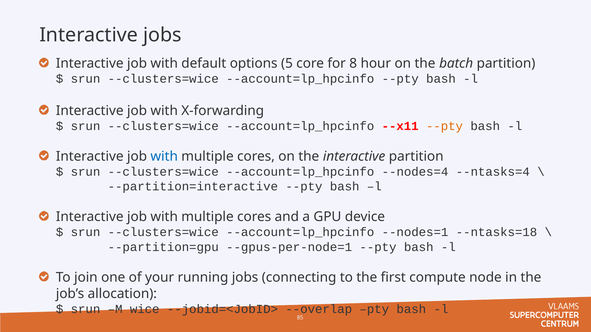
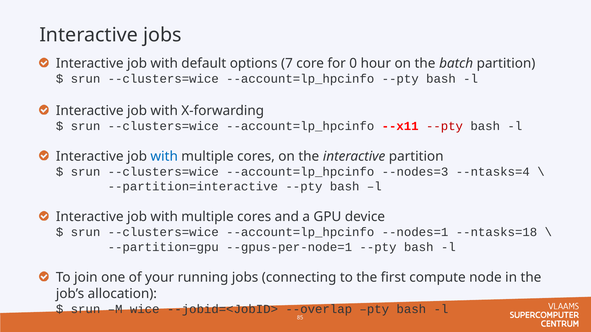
5: 5 -> 7
8: 8 -> 0
--pty at (444, 126) colour: orange -> red
--nodes=4: --nodes=4 -> --nodes=3
